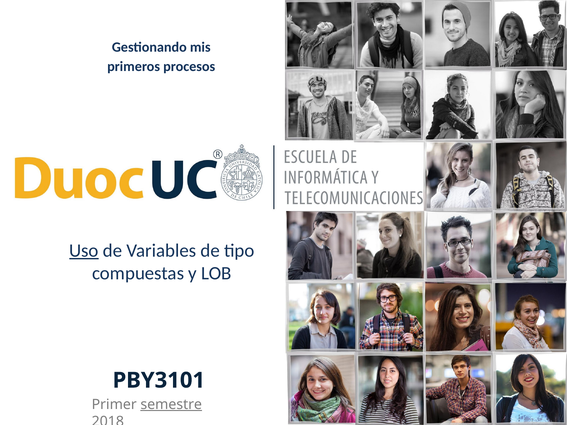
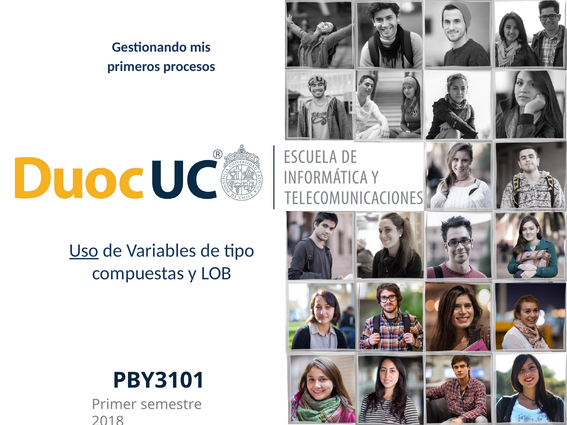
semestre underline: present -> none
